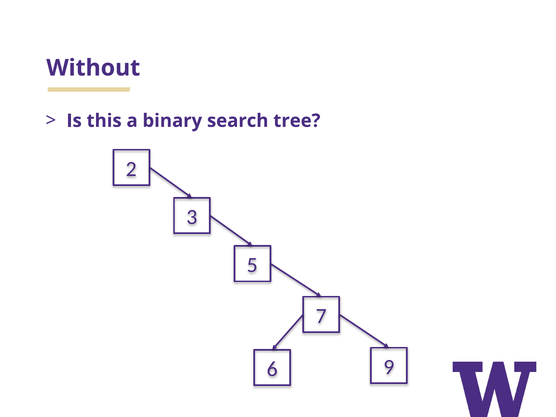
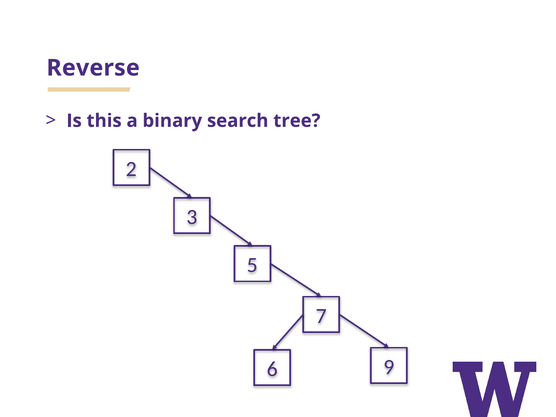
Without: Without -> Reverse
